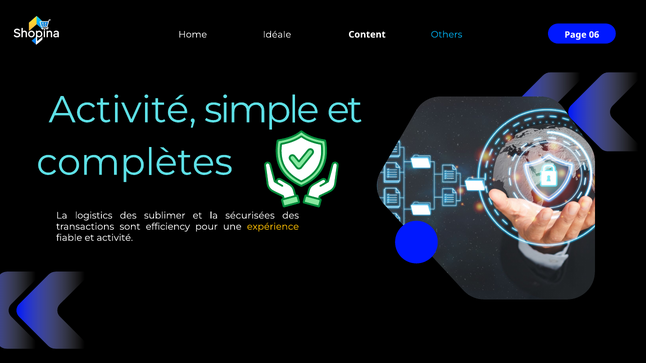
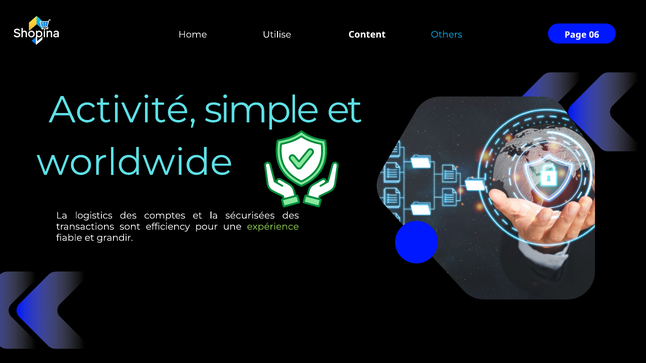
Idéale: Idéale -> Utilise
complètes: complètes -> worldwide
sublimer: sublimer -> comptes
expérience colour: yellow -> light green
et activité: activité -> grandir
